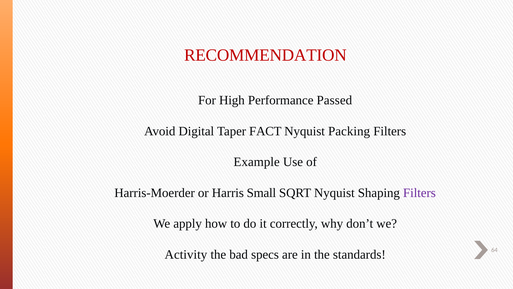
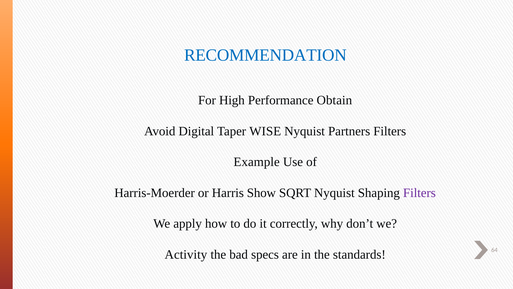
RECOMMENDATION colour: red -> blue
Passed: Passed -> Obtain
FACT: FACT -> WISE
Packing: Packing -> Partners
Small: Small -> Show
